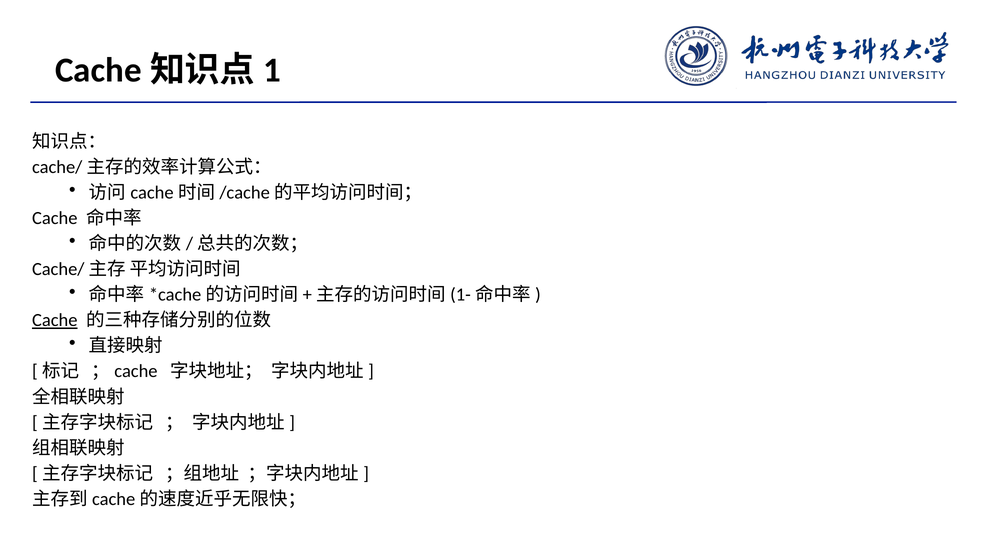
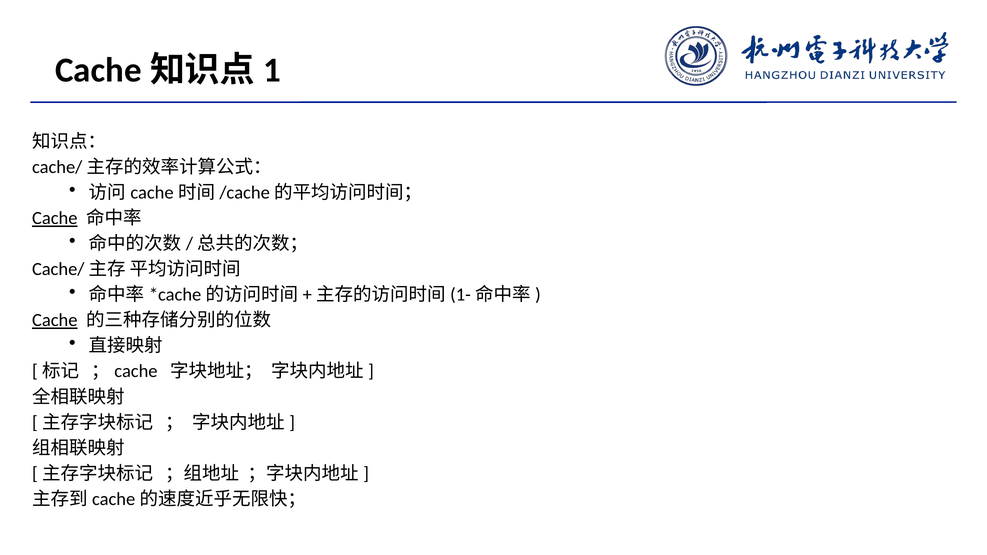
Cache at (55, 218) underline: none -> present
